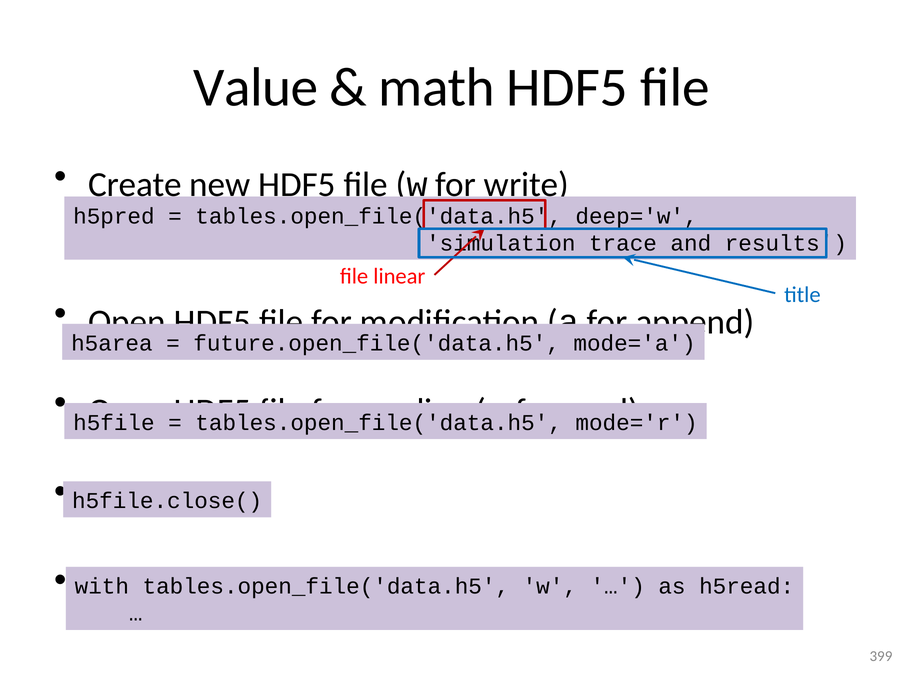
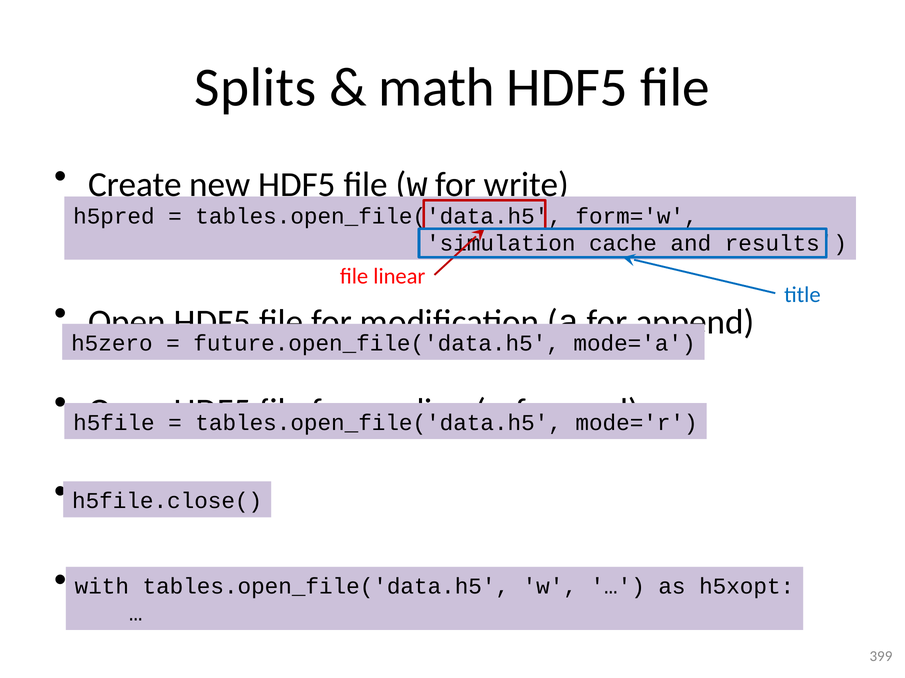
Value: Value -> Splits
deep='w: deep='w -> form='w
trace: trace -> cache
h5area: h5area -> h5zero
h5read: h5read -> h5xopt
